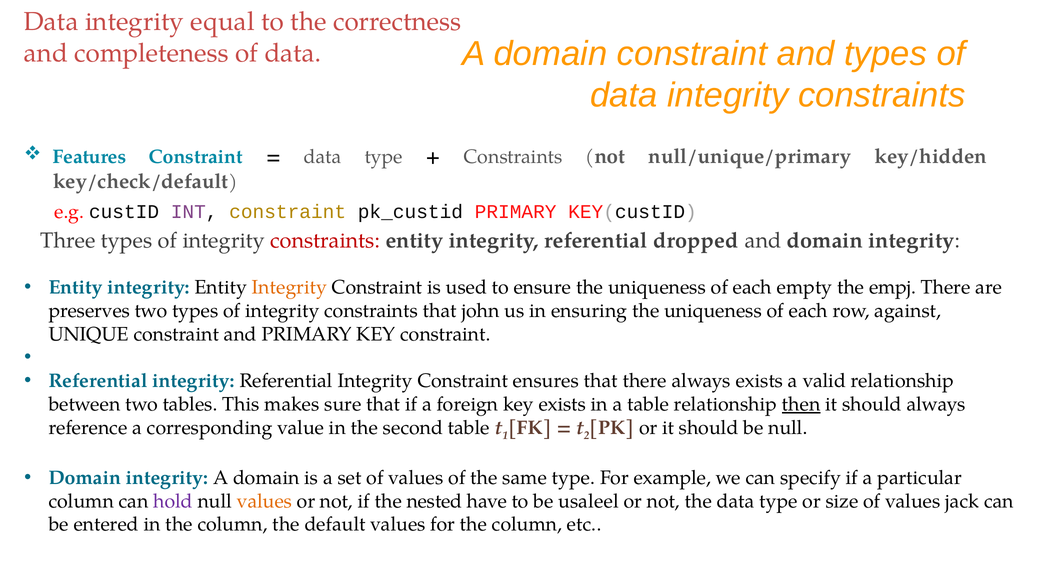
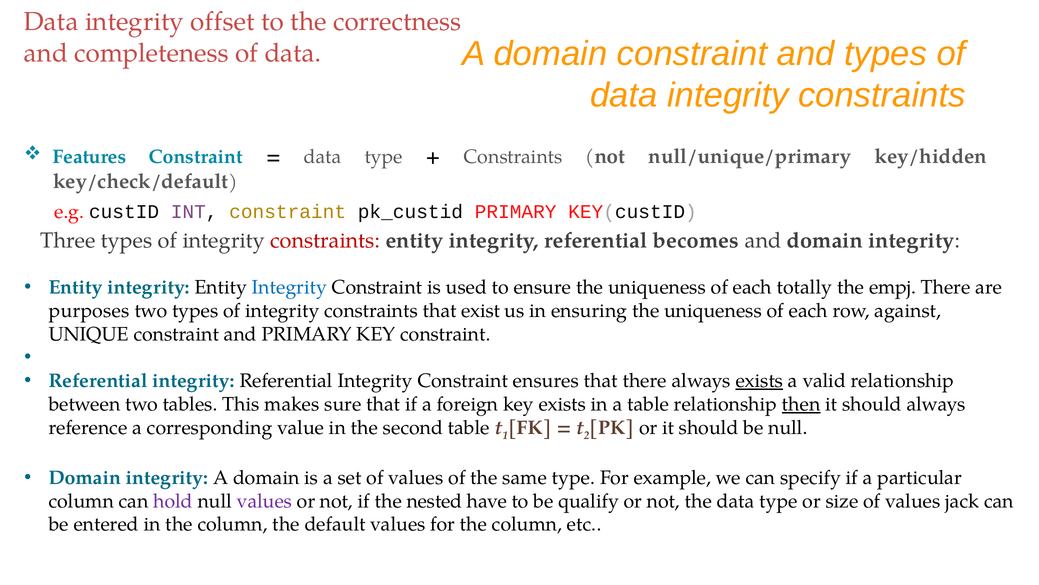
equal: equal -> offset
dropped: dropped -> becomes
Integrity at (289, 287) colour: orange -> blue
empty: empty -> totally
preserves: preserves -> purposes
john: john -> exist
exists at (759, 381) underline: none -> present
values at (264, 501) colour: orange -> purple
usaleel: usaleel -> qualify
